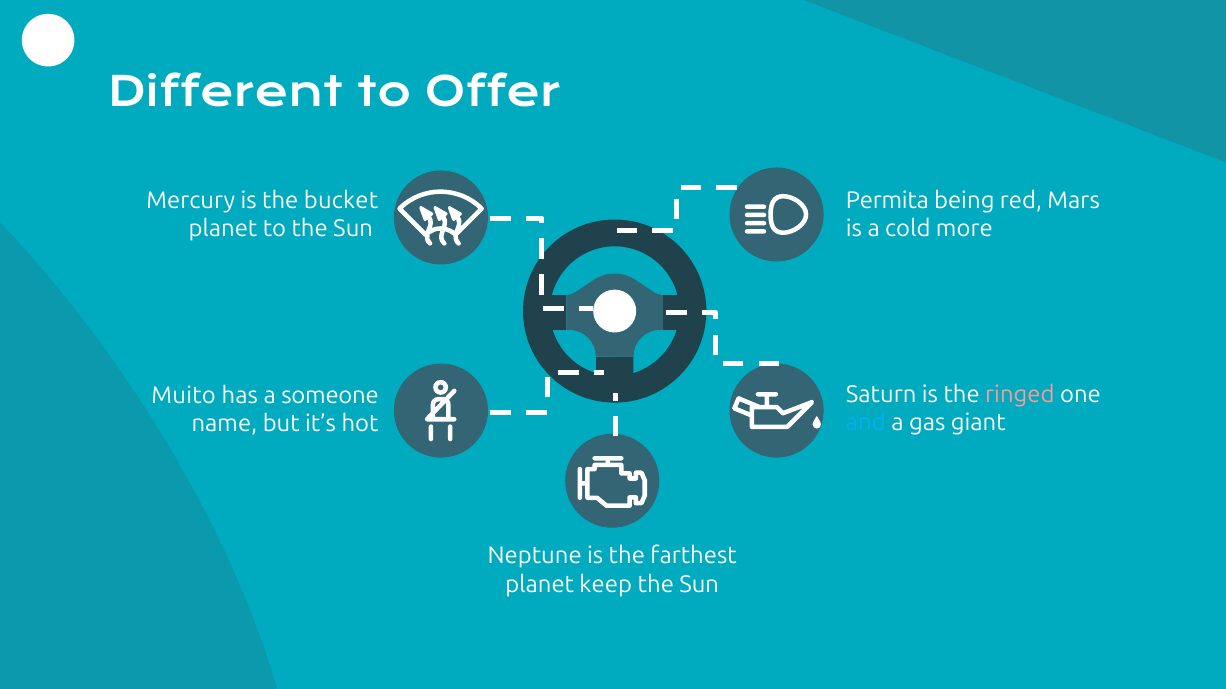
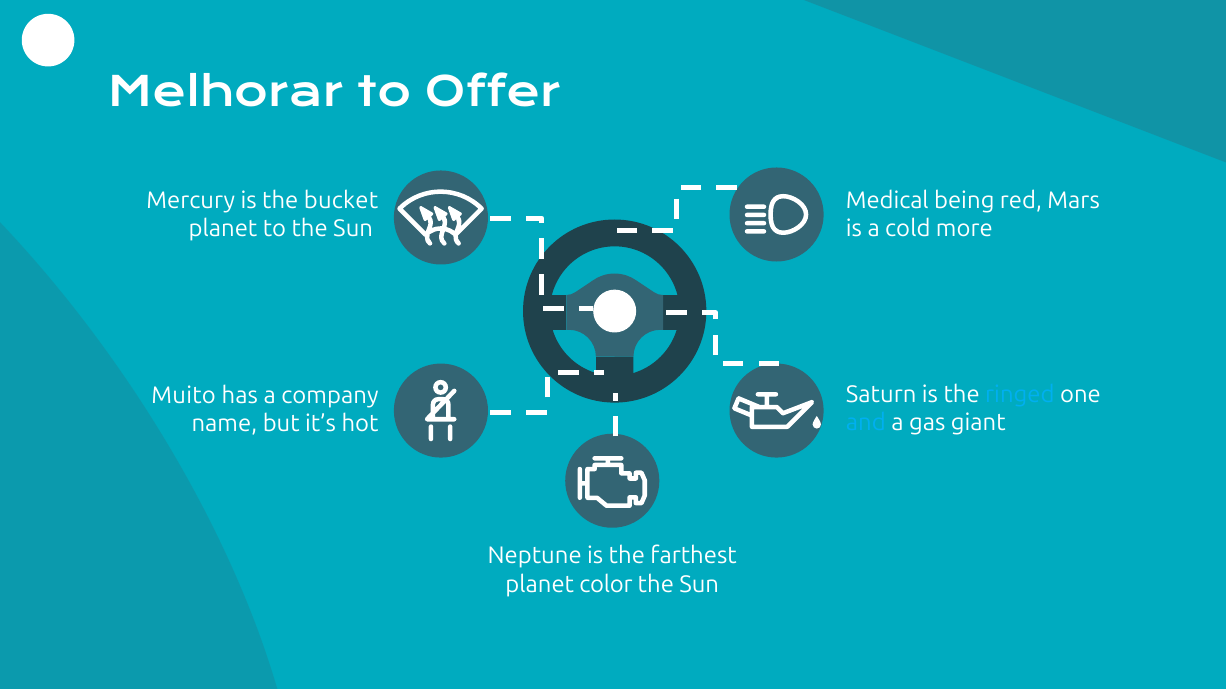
Different: Different -> Melhorar
Permita: Permita -> Medical
ringed colour: pink -> light blue
someone: someone -> company
keep: keep -> color
